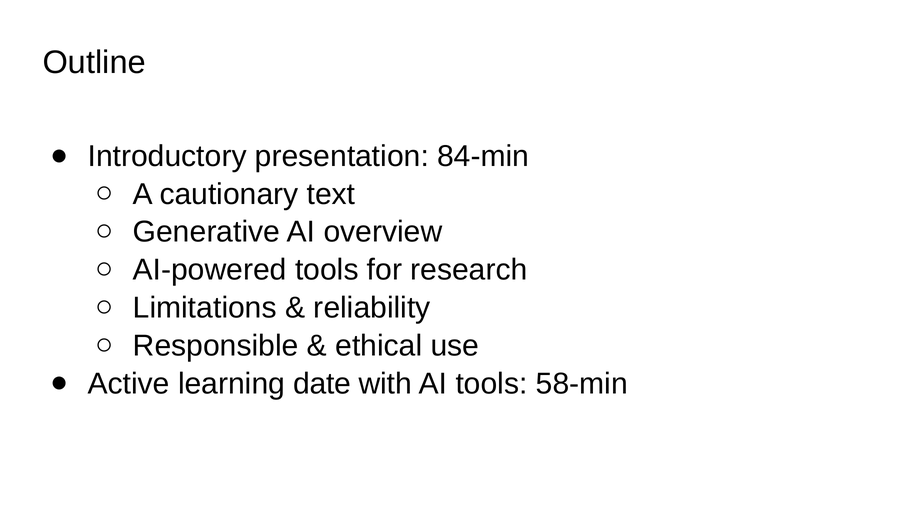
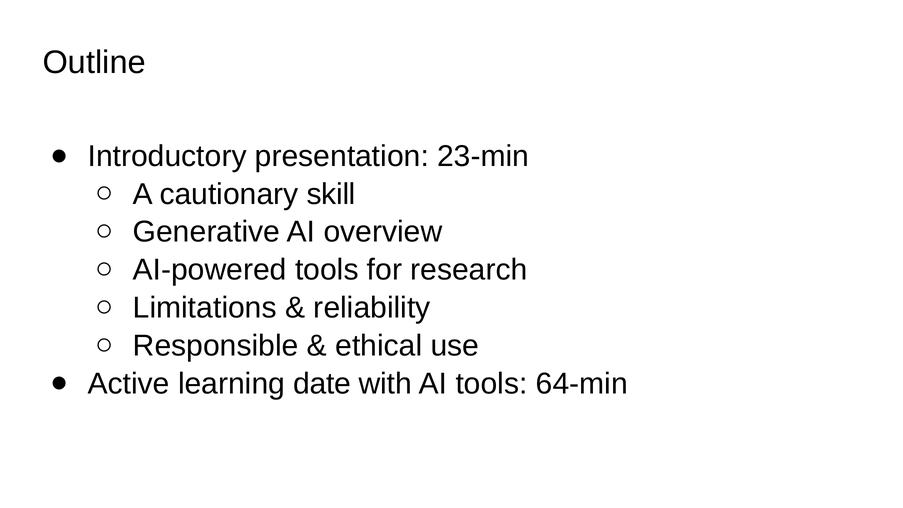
84-min: 84-min -> 23-min
text: text -> skill
58-min: 58-min -> 64-min
